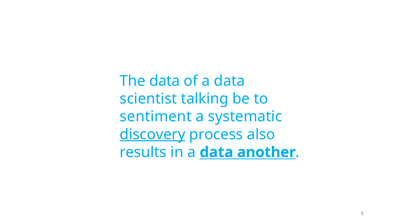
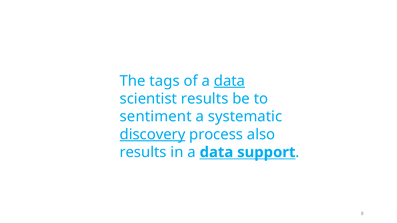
The data: data -> tags
data at (229, 81) underline: none -> present
scientist talking: talking -> results
another: another -> support
